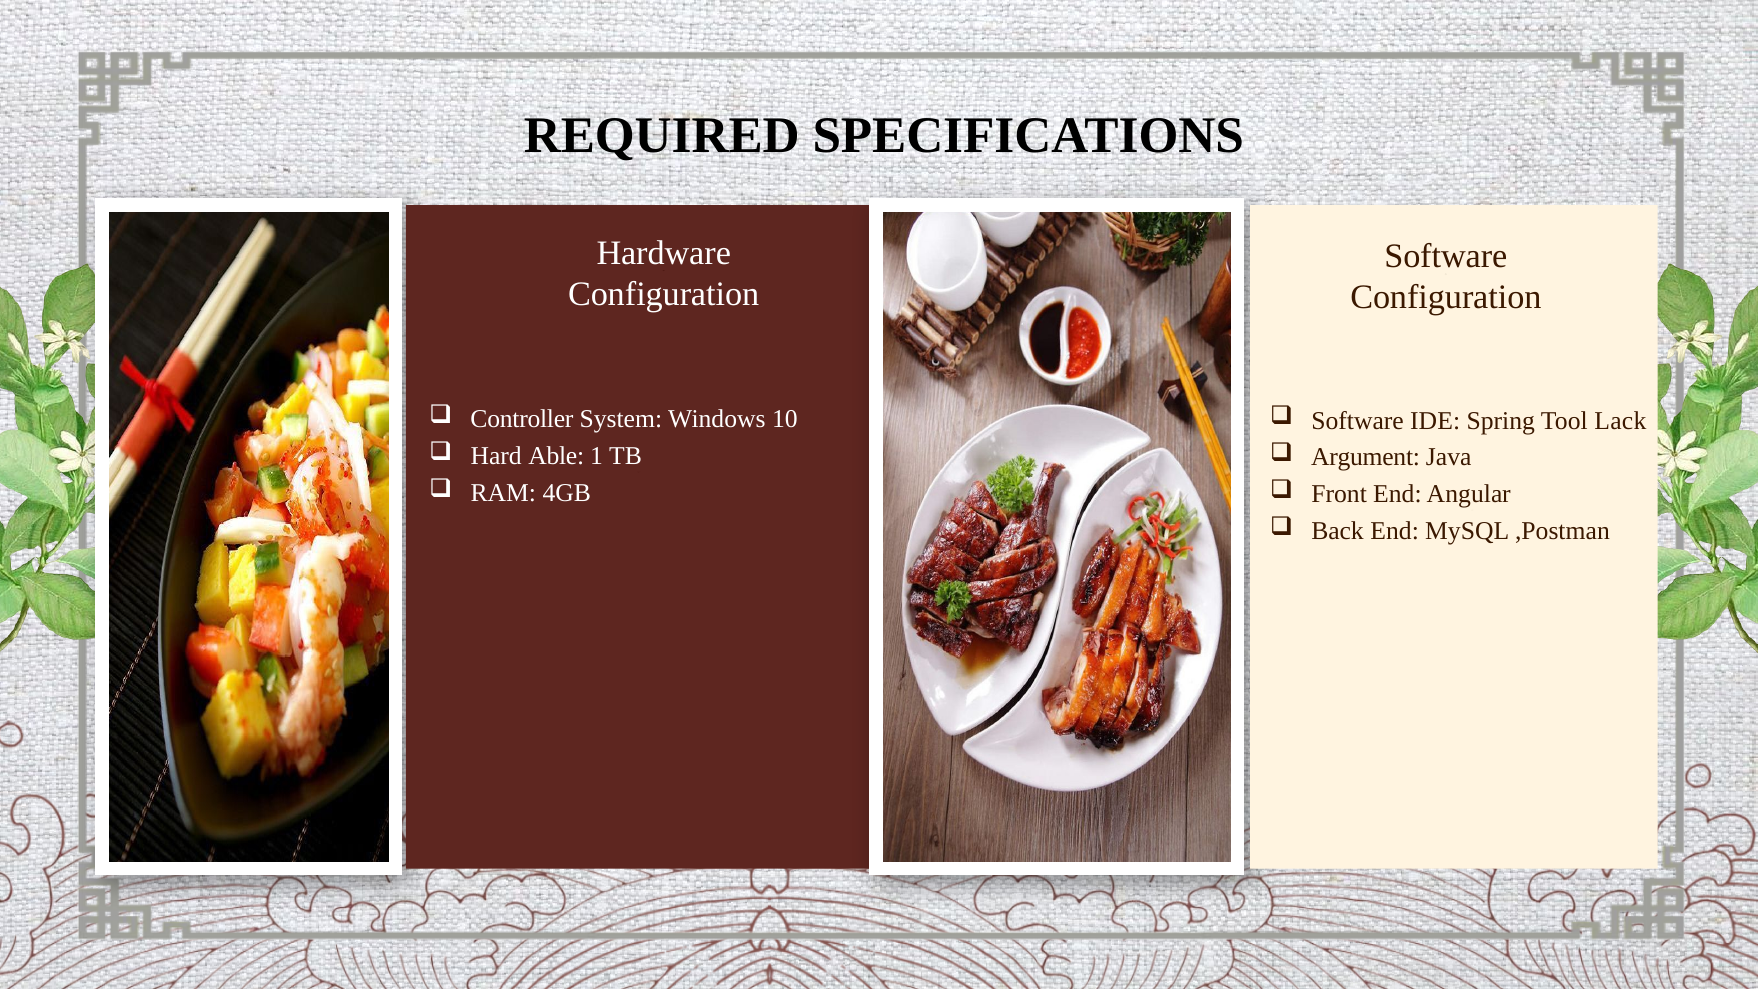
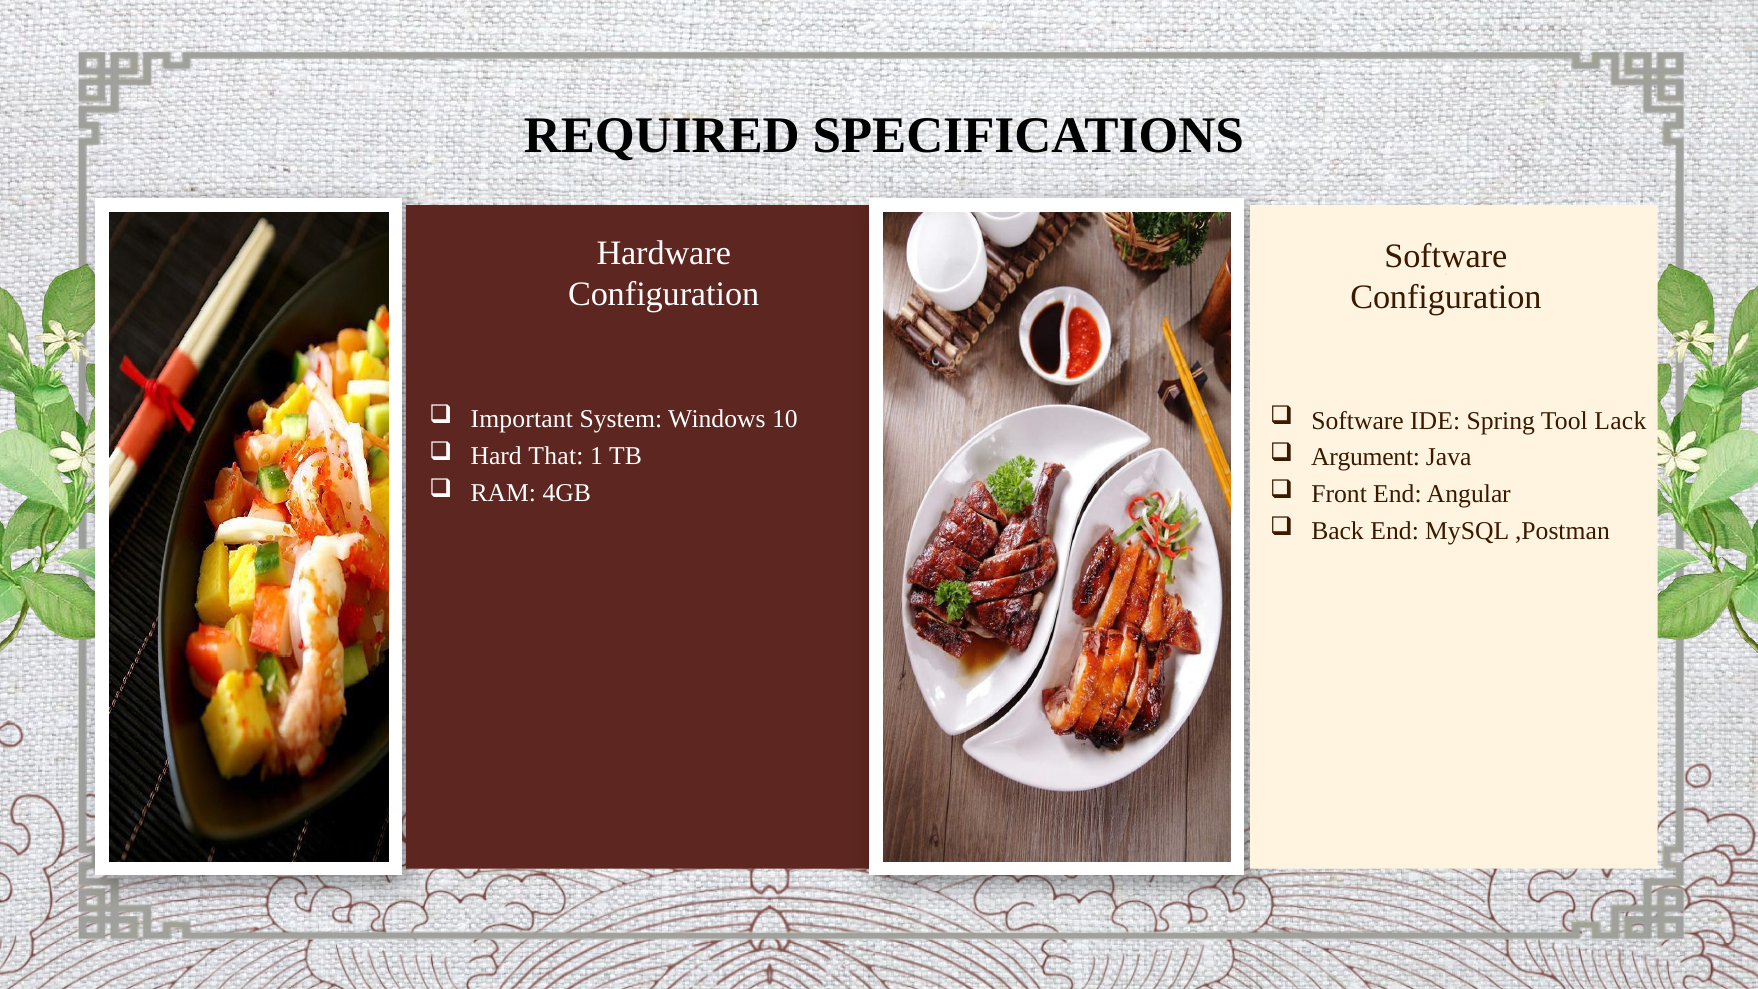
Controller: Controller -> Important
Able: Able -> That
